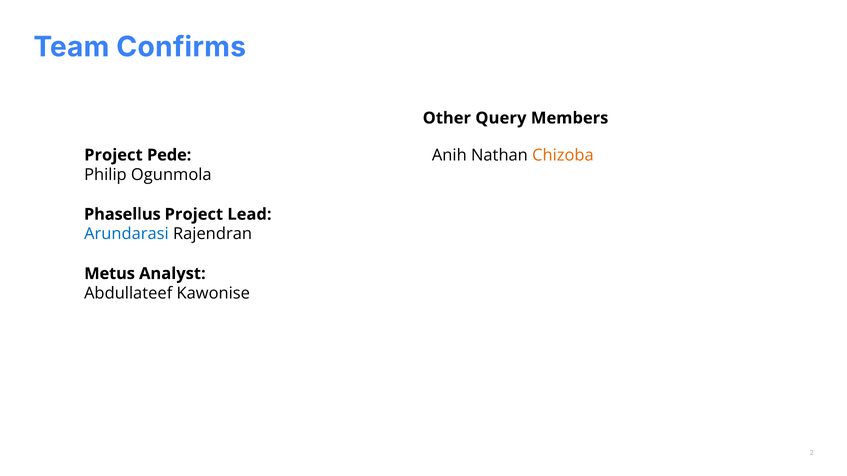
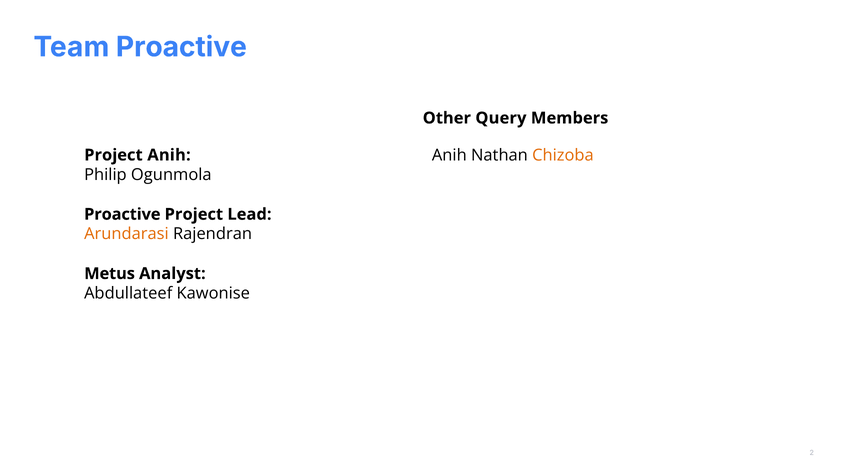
Team Confirms: Confirms -> Proactive
Project Pede: Pede -> Anih
Phasellus at (122, 215): Phasellus -> Proactive
Arundarasi colour: blue -> orange
